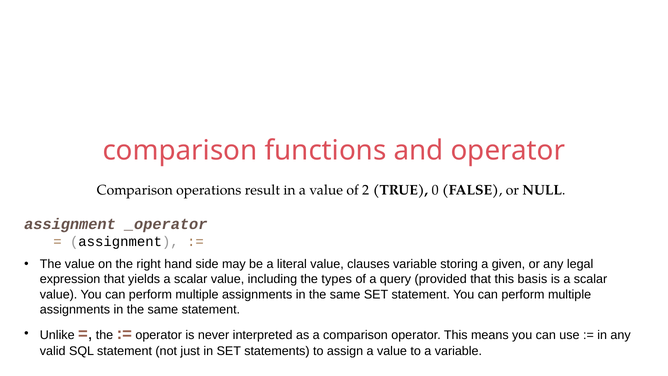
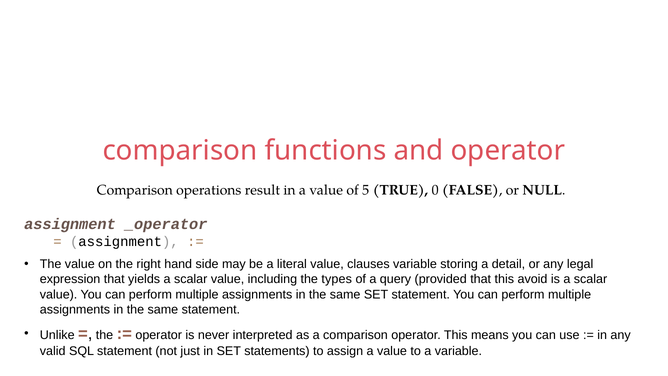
2: 2 -> 5
given: given -> detail
basis: basis -> avoid
